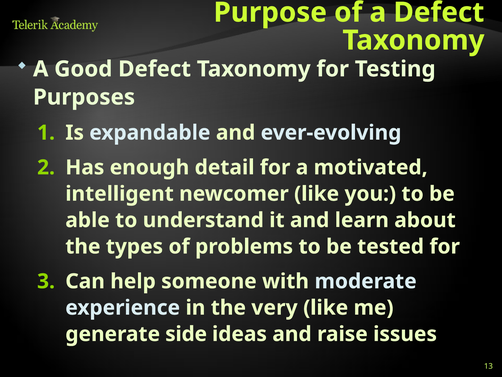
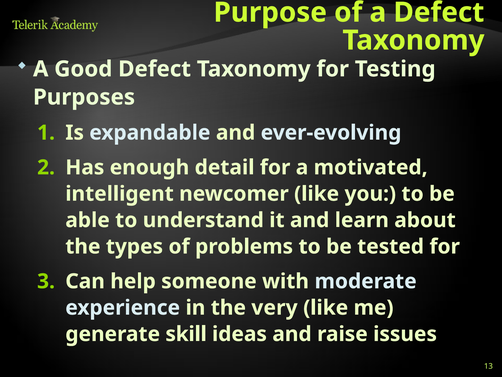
side: side -> skill
